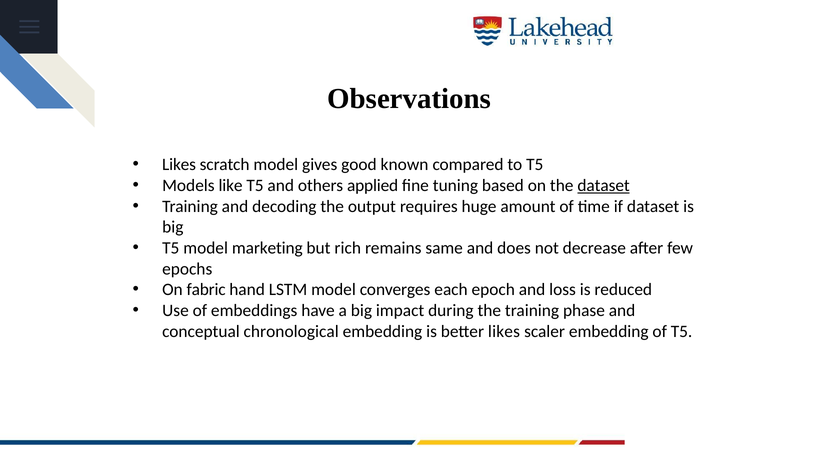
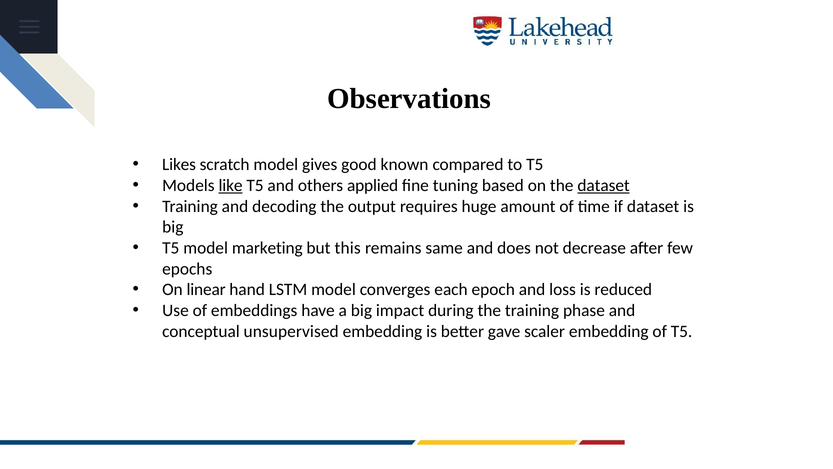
like underline: none -> present
rich: rich -> this
fabric: fabric -> linear
chronological: chronological -> unsupervised
better likes: likes -> gave
